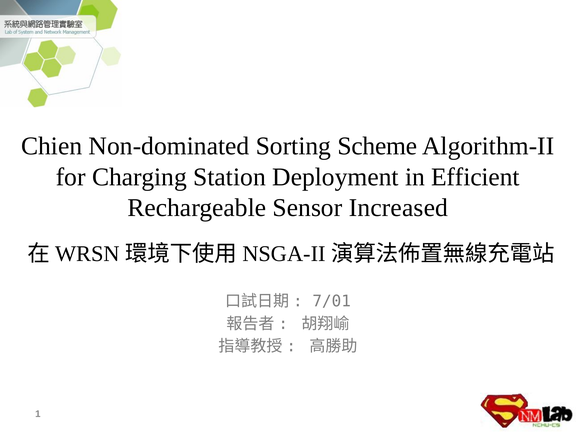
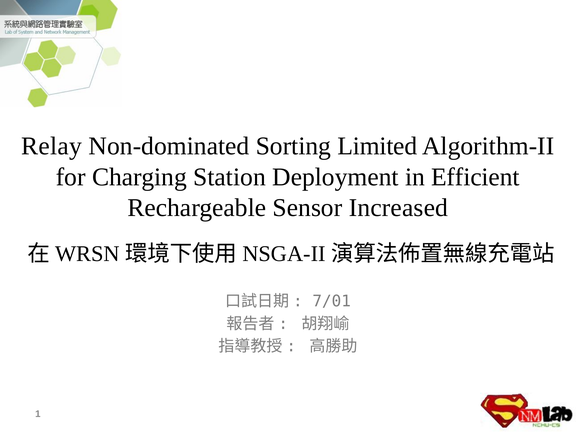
Chien: Chien -> Relay
Scheme: Scheme -> Limited
